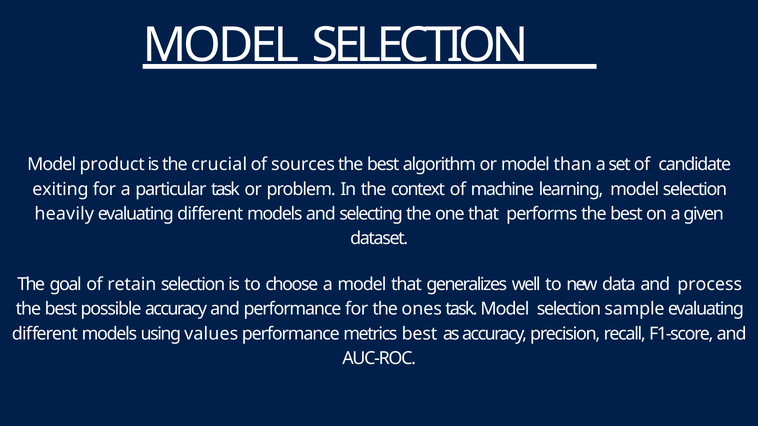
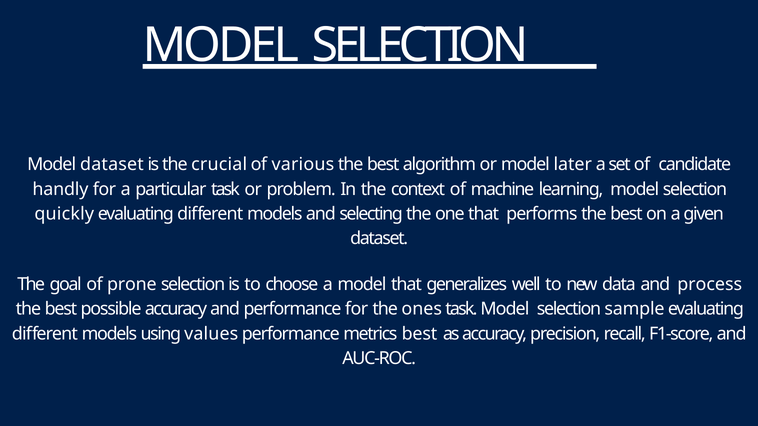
Model product: product -> dataset
sources: sources -> various
than: than -> later
exiting: exiting -> handly
heavily: heavily -> quickly
retain: retain -> prone
